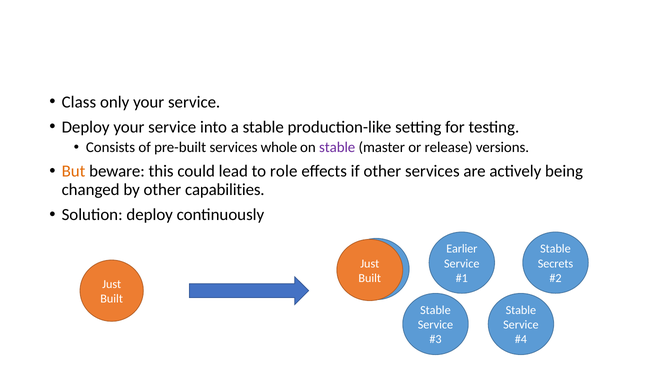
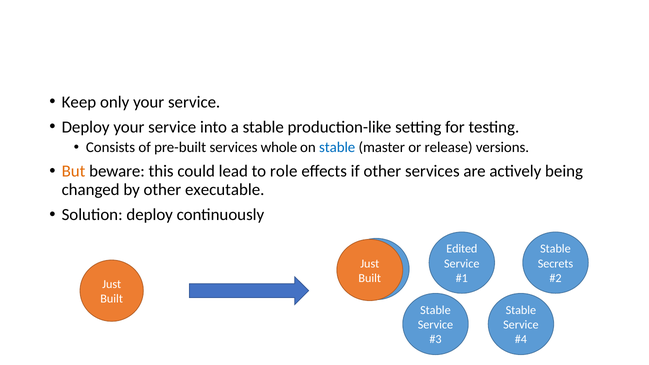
Class: Class -> Keep
stable at (337, 147) colour: purple -> blue
capabilities: capabilities -> executable
Earlier: Earlier -> Edited
